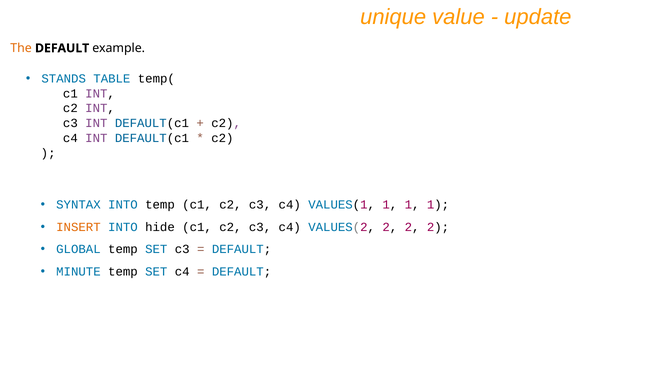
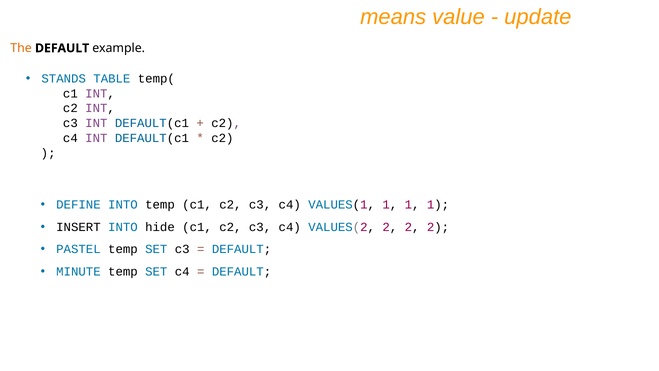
unique: unique -> means
SYNTAX: SYNTAX -> DEFINE
INSERT colour: orange -> black
GLOBAL: GLOBAL -> PASTEL
